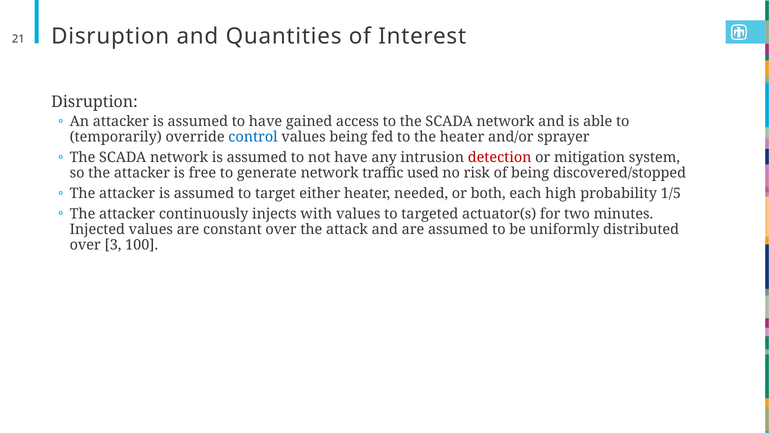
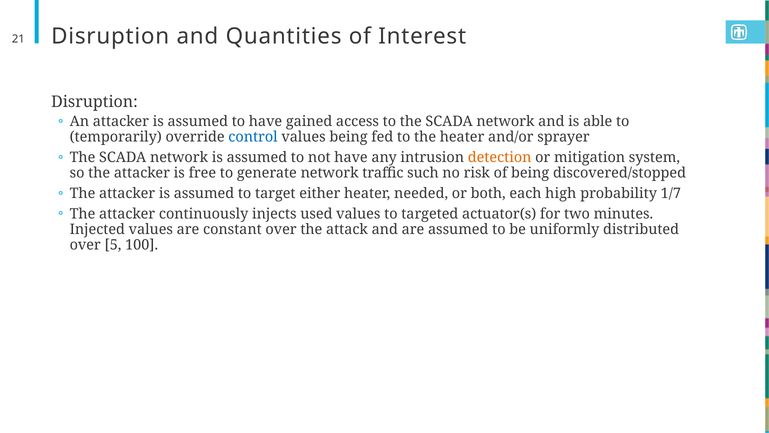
detection colour: red -> orange
used: used -> such
1/5: 1/5 -> 1/7
with: with -> used
3: 3 -> 5
